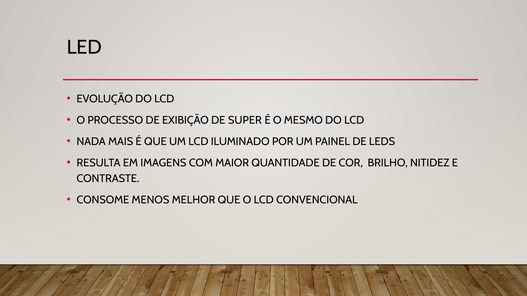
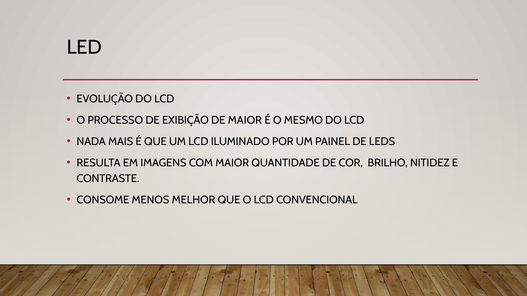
DE SUPER: SUPER -> MAIOR
